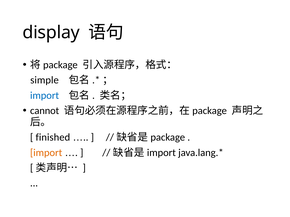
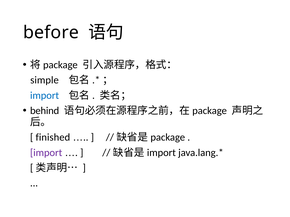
display: display -> before
cannot: cannot -> behind
import at (46, 153) colour: orange -> purple
